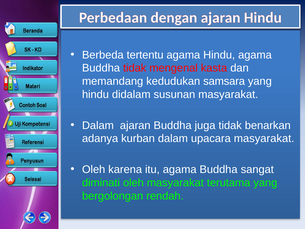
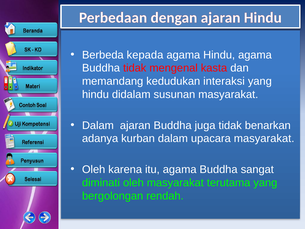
tertentu: tertentu -> kepada
samsara: samsara -> interaksi
